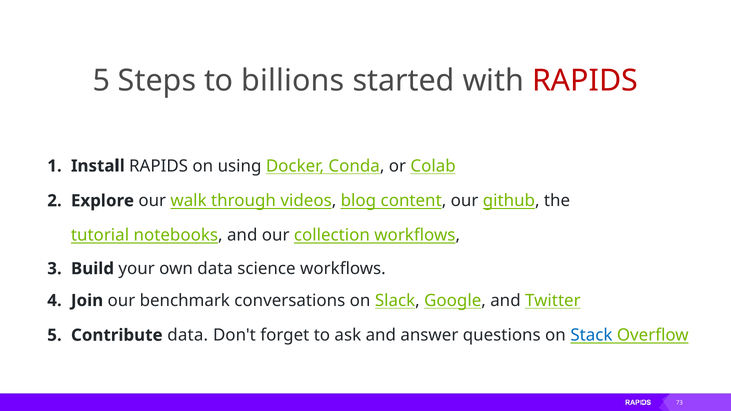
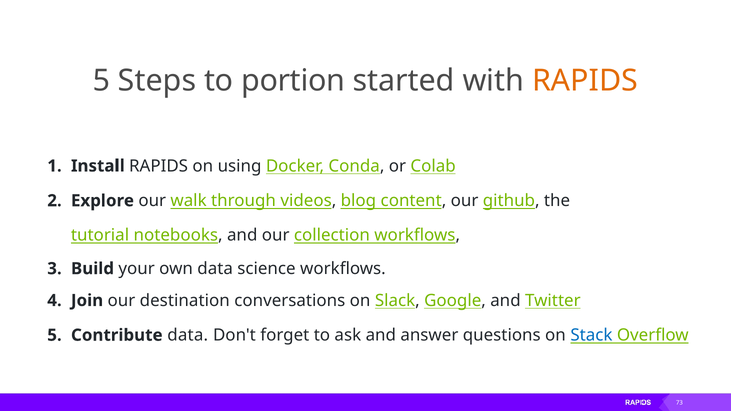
billions: billions -> portion
RAPIDS at (585, 81) colour: red -> orange
benchmark: benchmark -> destination
